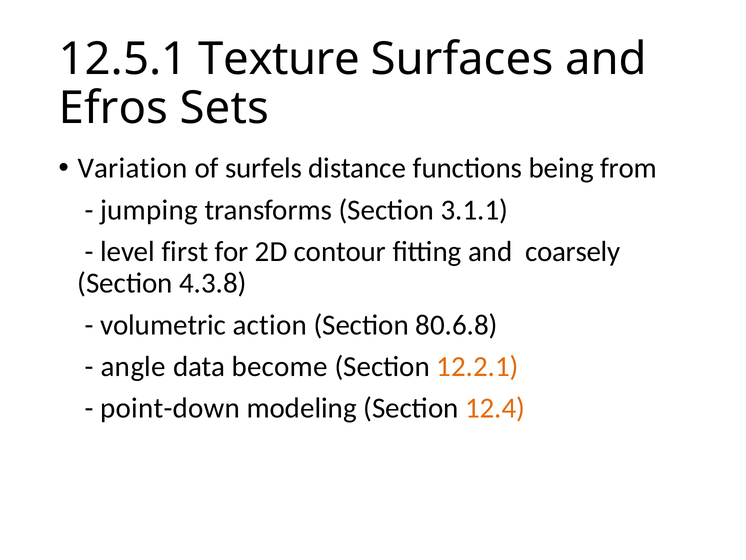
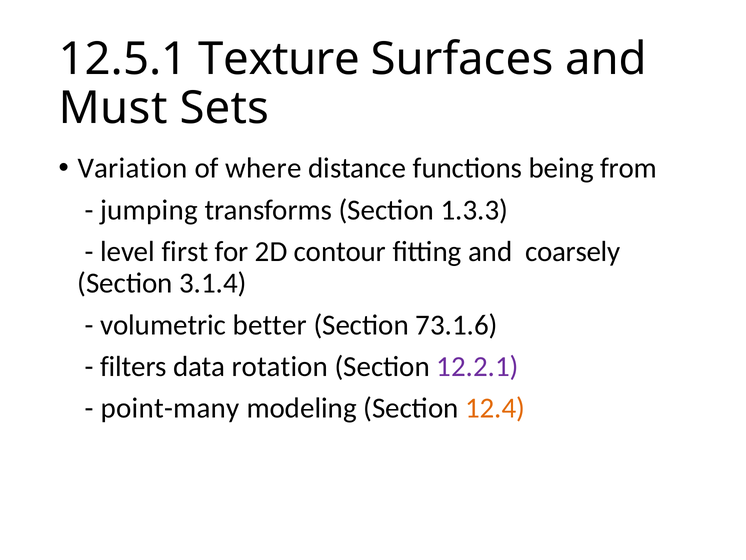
Efros: Efros -> Must
surfels: surfels -> where
3.1.1: 3.1.1 -> 1.3.3
4.3.8: 4.3.8 -> 3.1.4
action: action -> better
80.6.8: 80.6.8 -> 73.1.6
angle: angle -> filters
become: become -> rotation
12.2.1 colour: orange -> purple
point-down: point-down -> point-many
